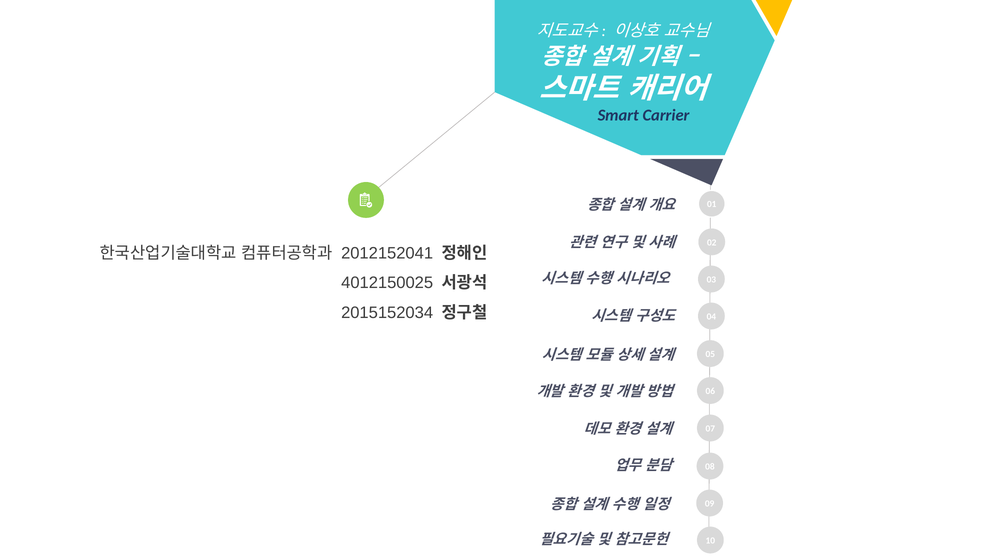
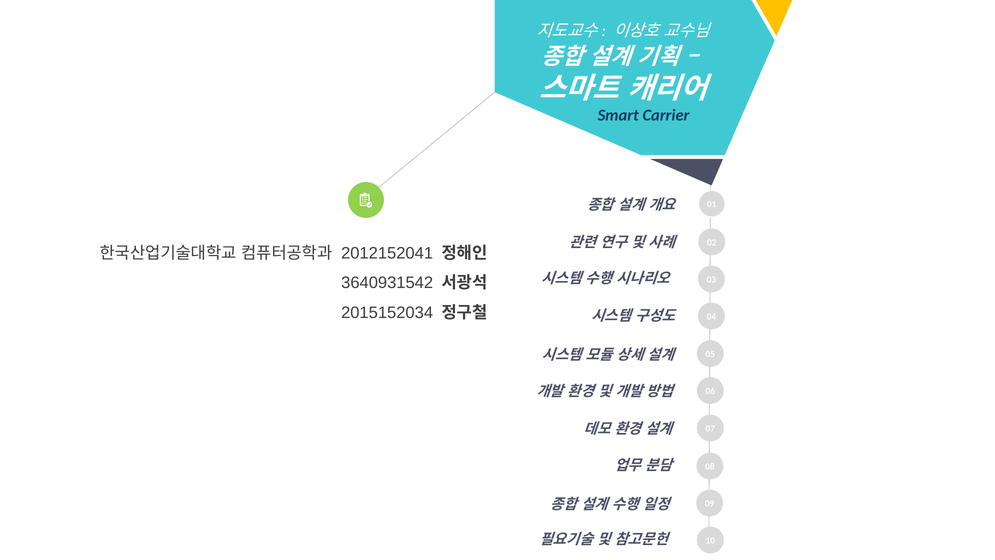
4012150025: 4012150025 -> 3640931542
